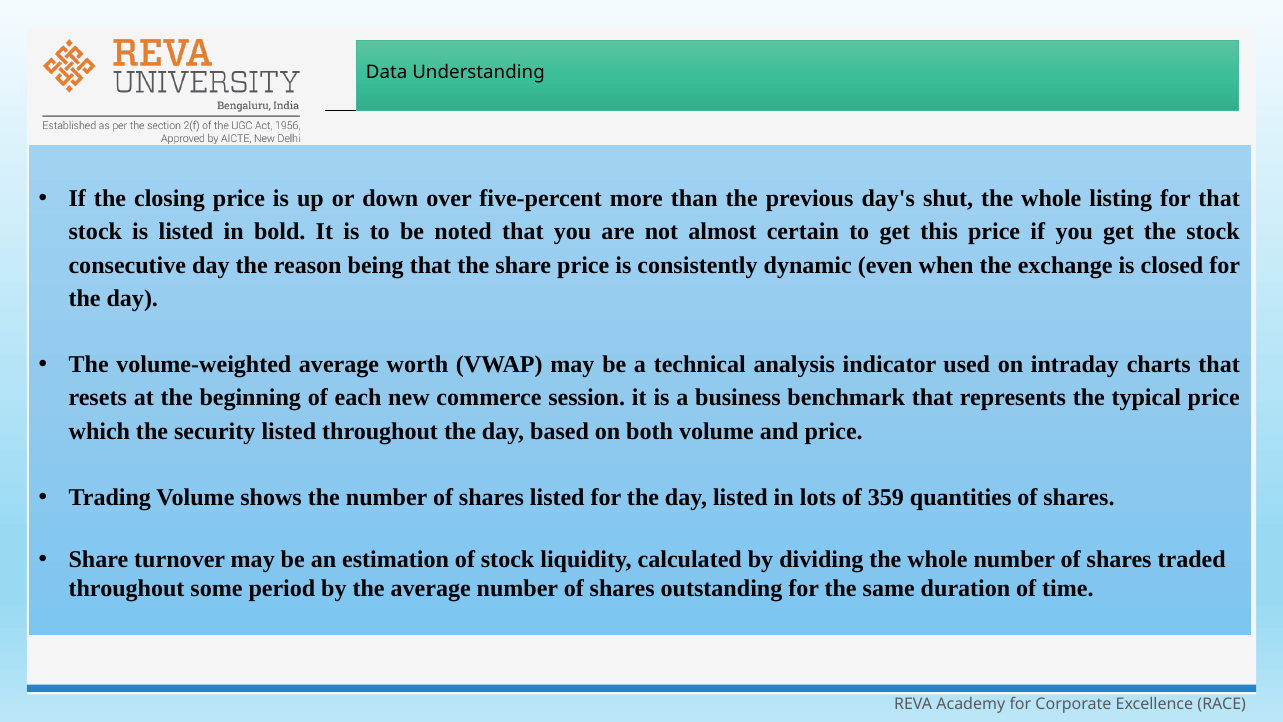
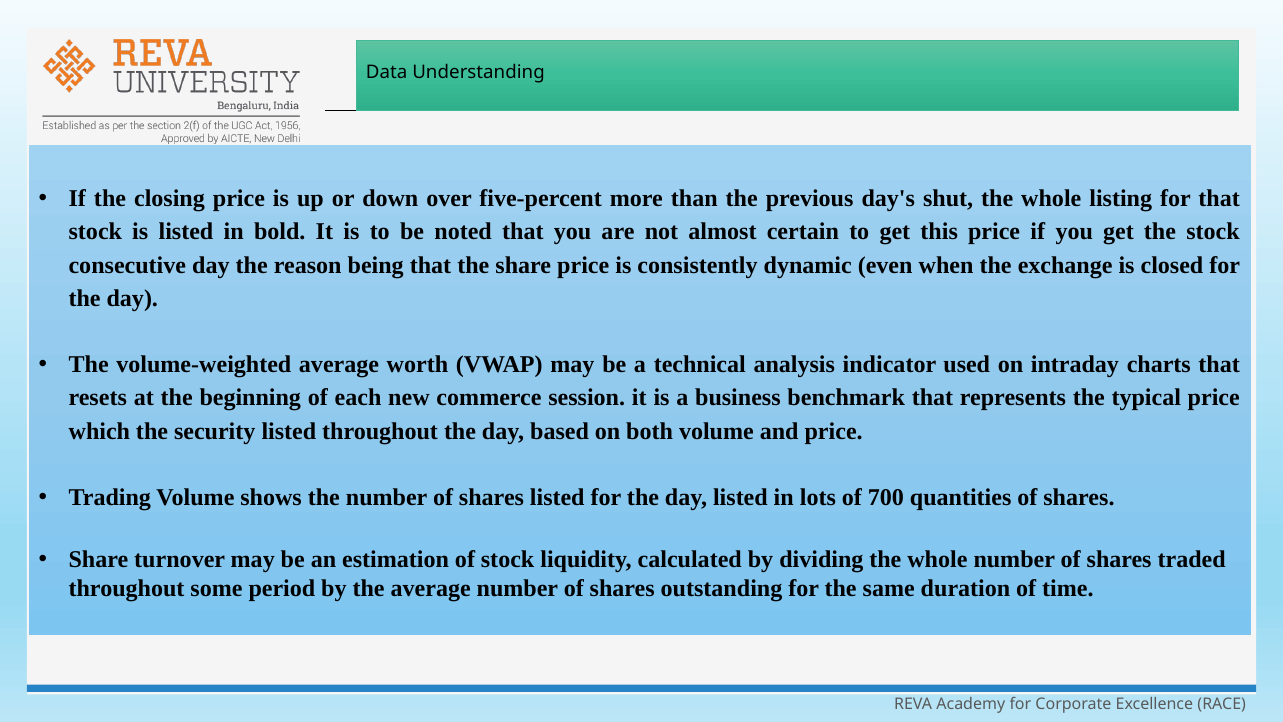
359: 359 -> 700
